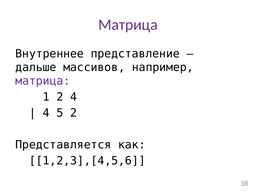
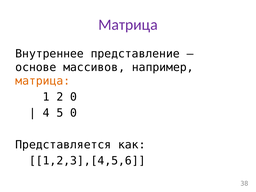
дальше: дальше -> основе
матрица at (43, 81) colour: purple -> orange
2 4: 4 -> 0
5 2: 2 -> 0
